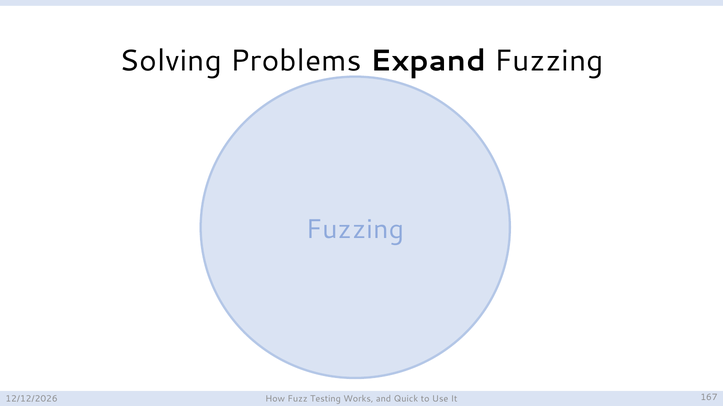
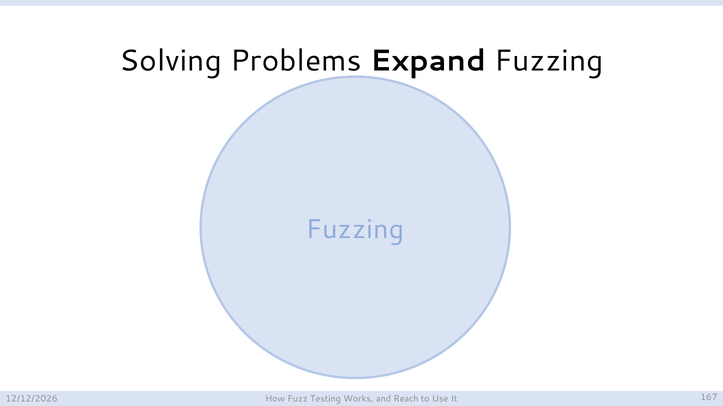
Quick: Quick -> Reach
